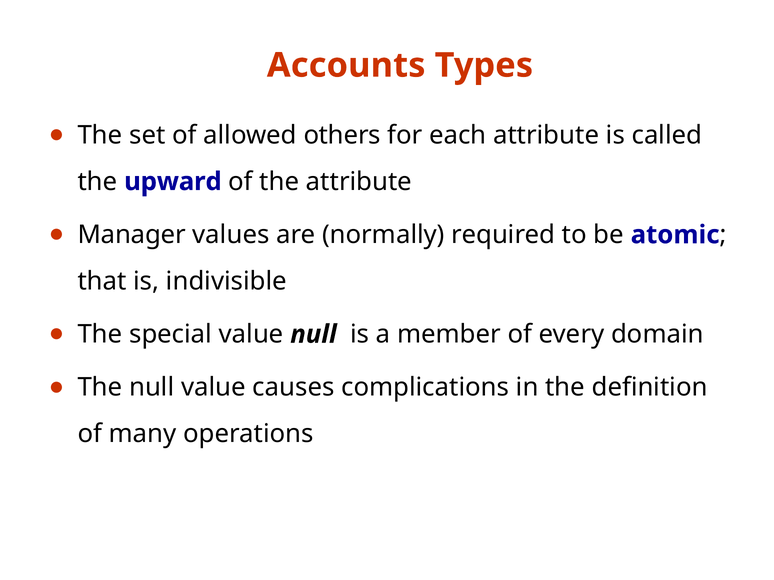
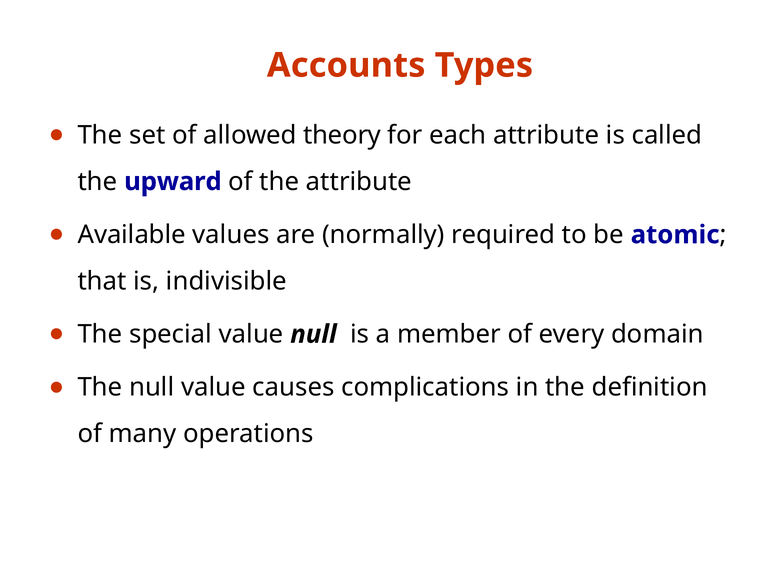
others: others -> theory
Manager: Manager -> Available
